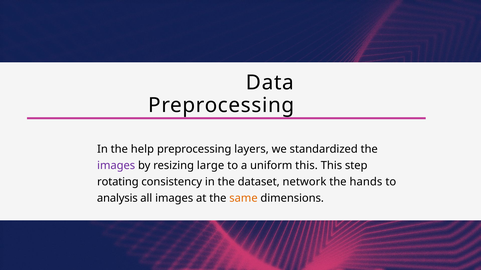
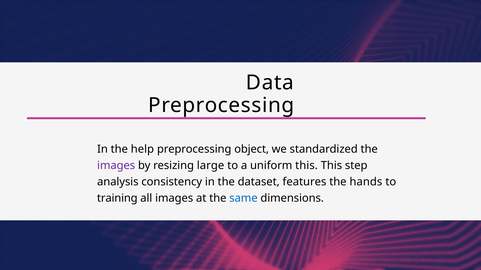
layers: layers -> object
rotating: rotating -> analysis
network: network -> features
analysis: analysis -> training
same colour: orange -> blue
